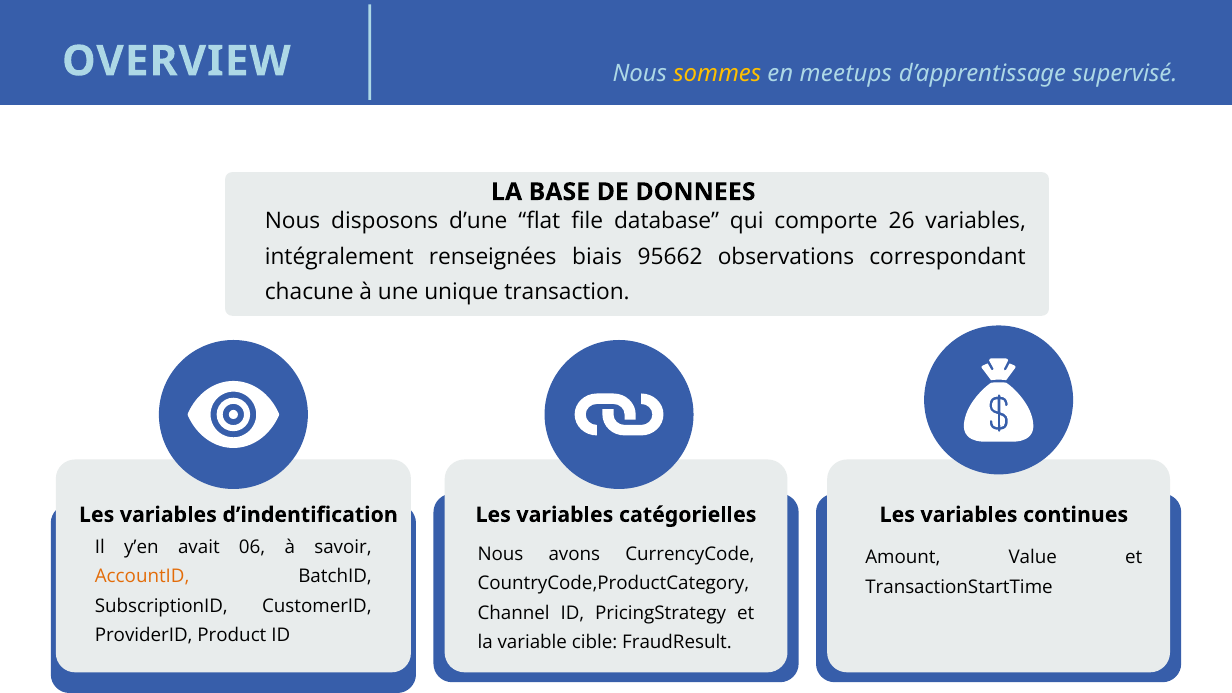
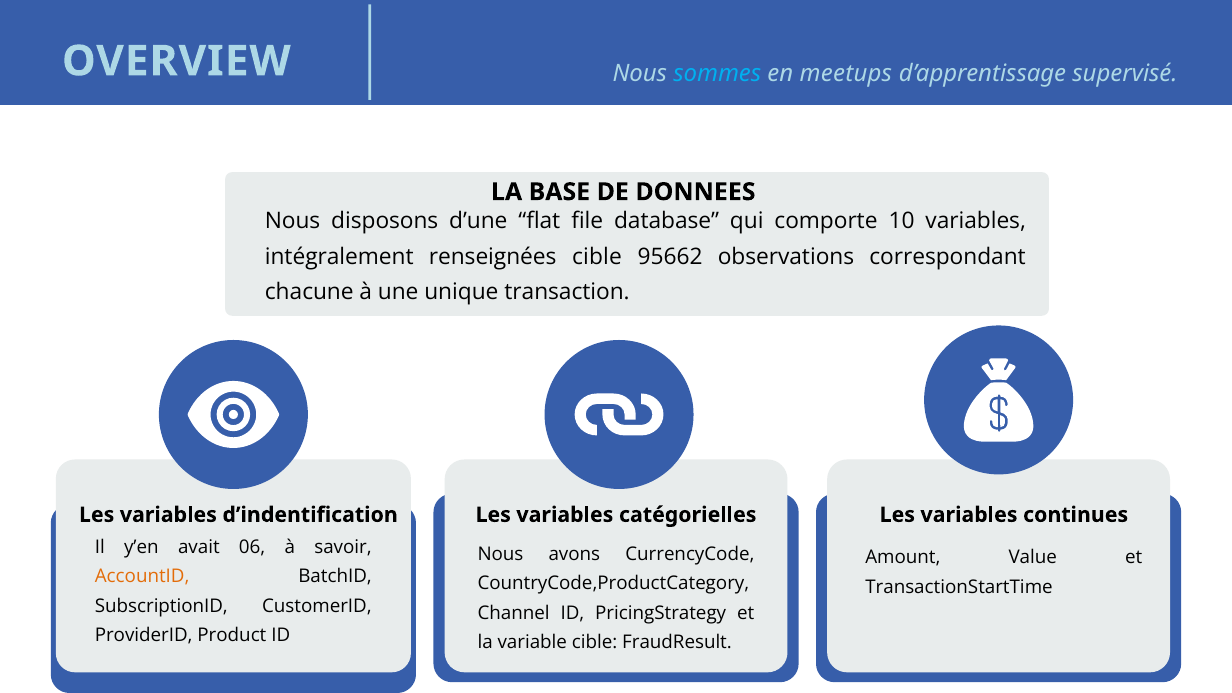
sommes colour: yellow -> light blue
26: 26 -> 10
renseignées biais: biais -> cible
